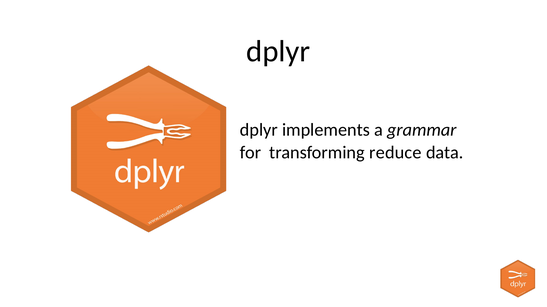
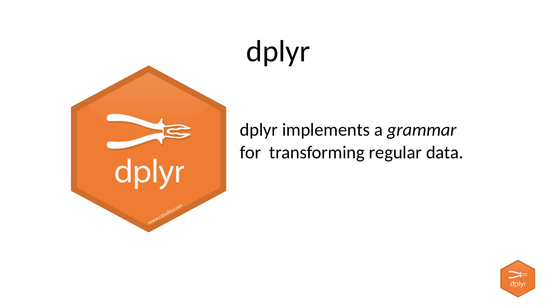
reduce: reduce -> regular
